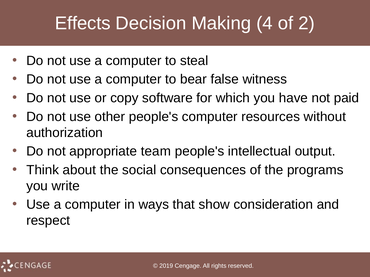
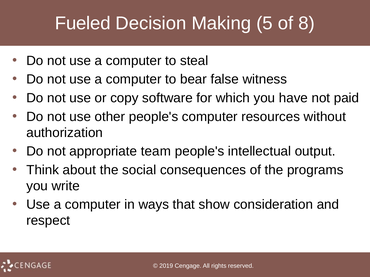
Effects: Effects -> Fueled
4: 4 -> 5
2: 2 -> 8
